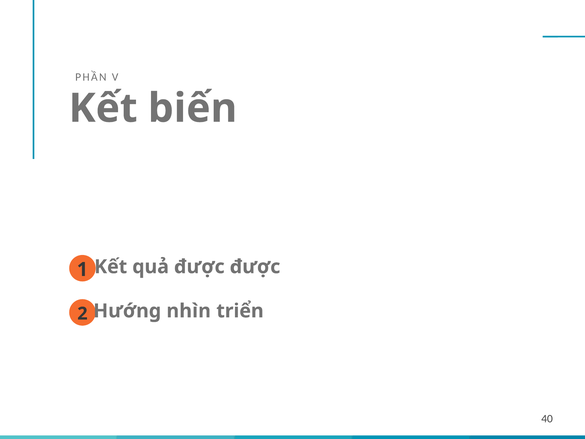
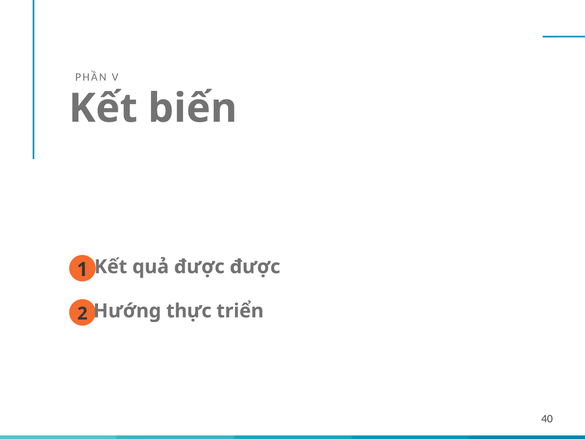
nhìn: nhìn -> thực
